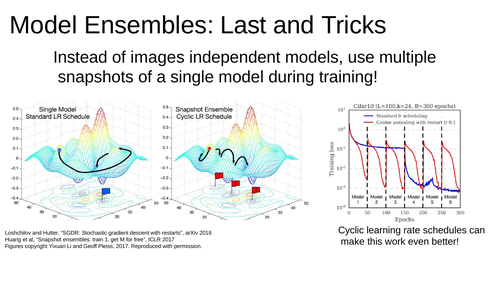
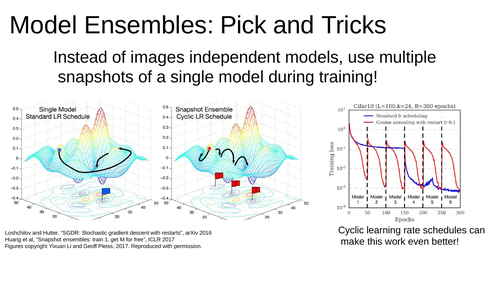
Last: Last -> Pick
